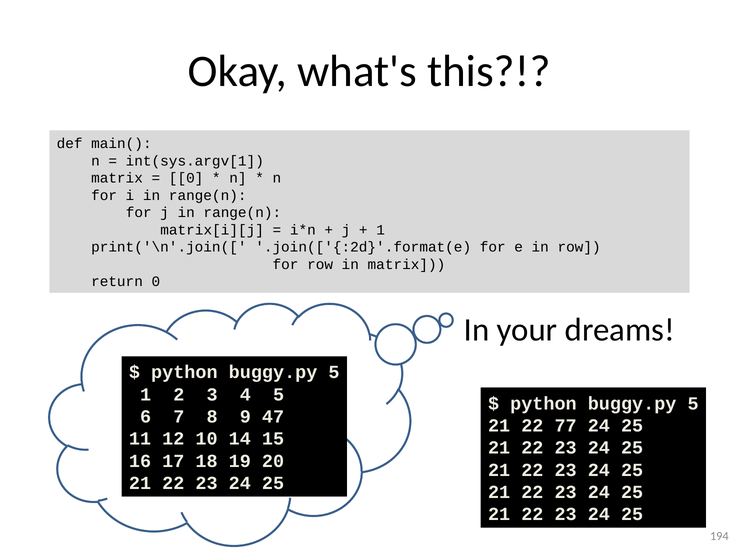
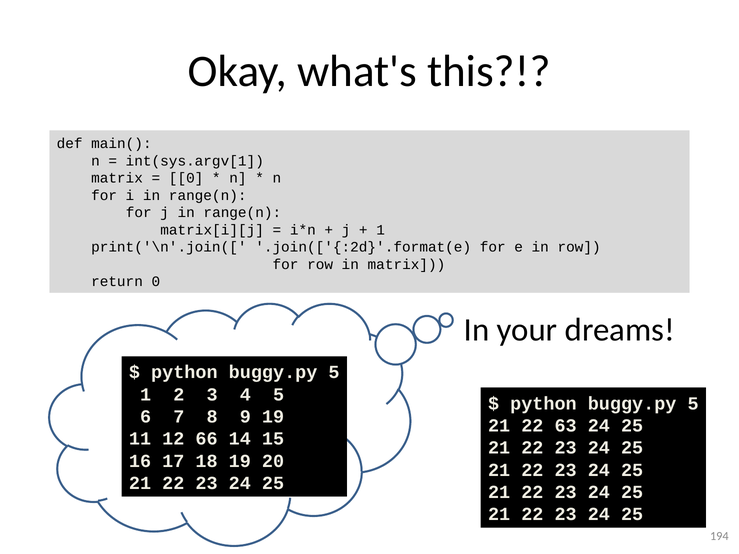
9 47: 47 -> 19
77: 77 -> 63
10: 10 -> 66
